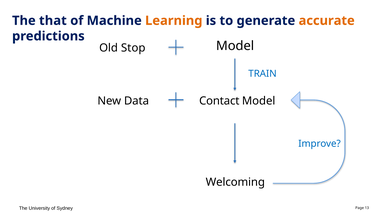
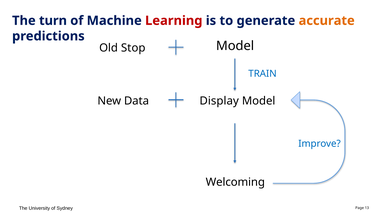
that: that -> turn
Learning colour: orange -> red
Contact: Contact -> Display
